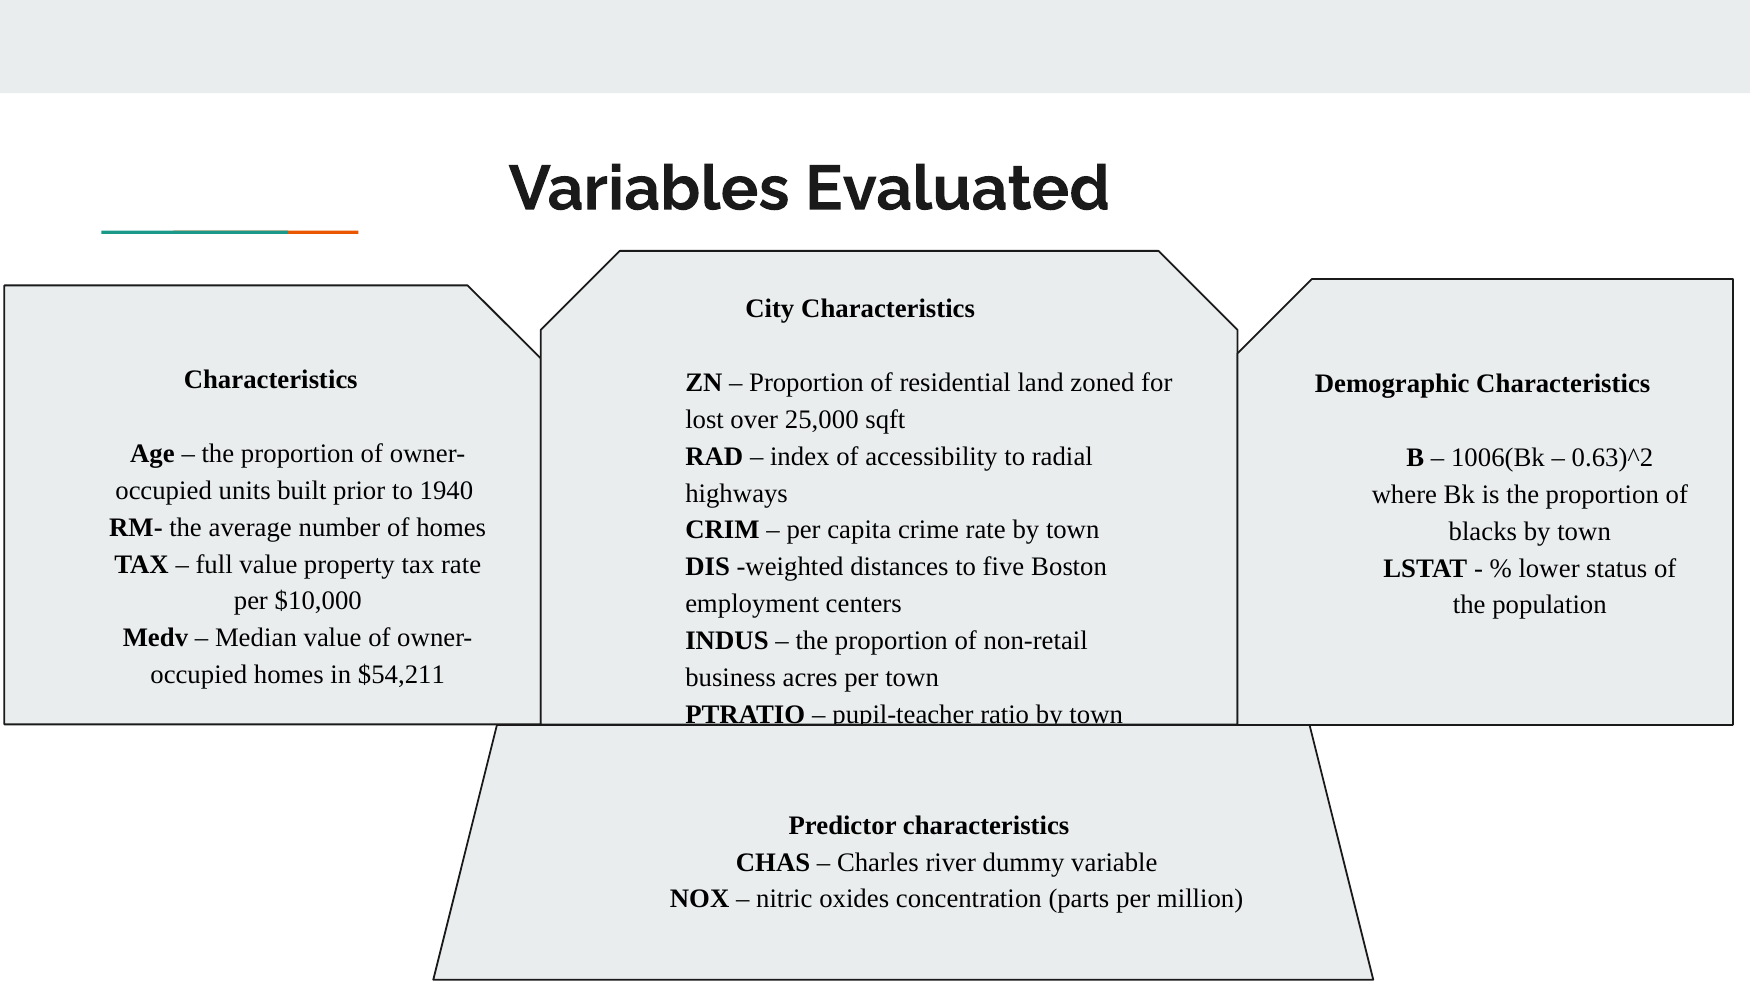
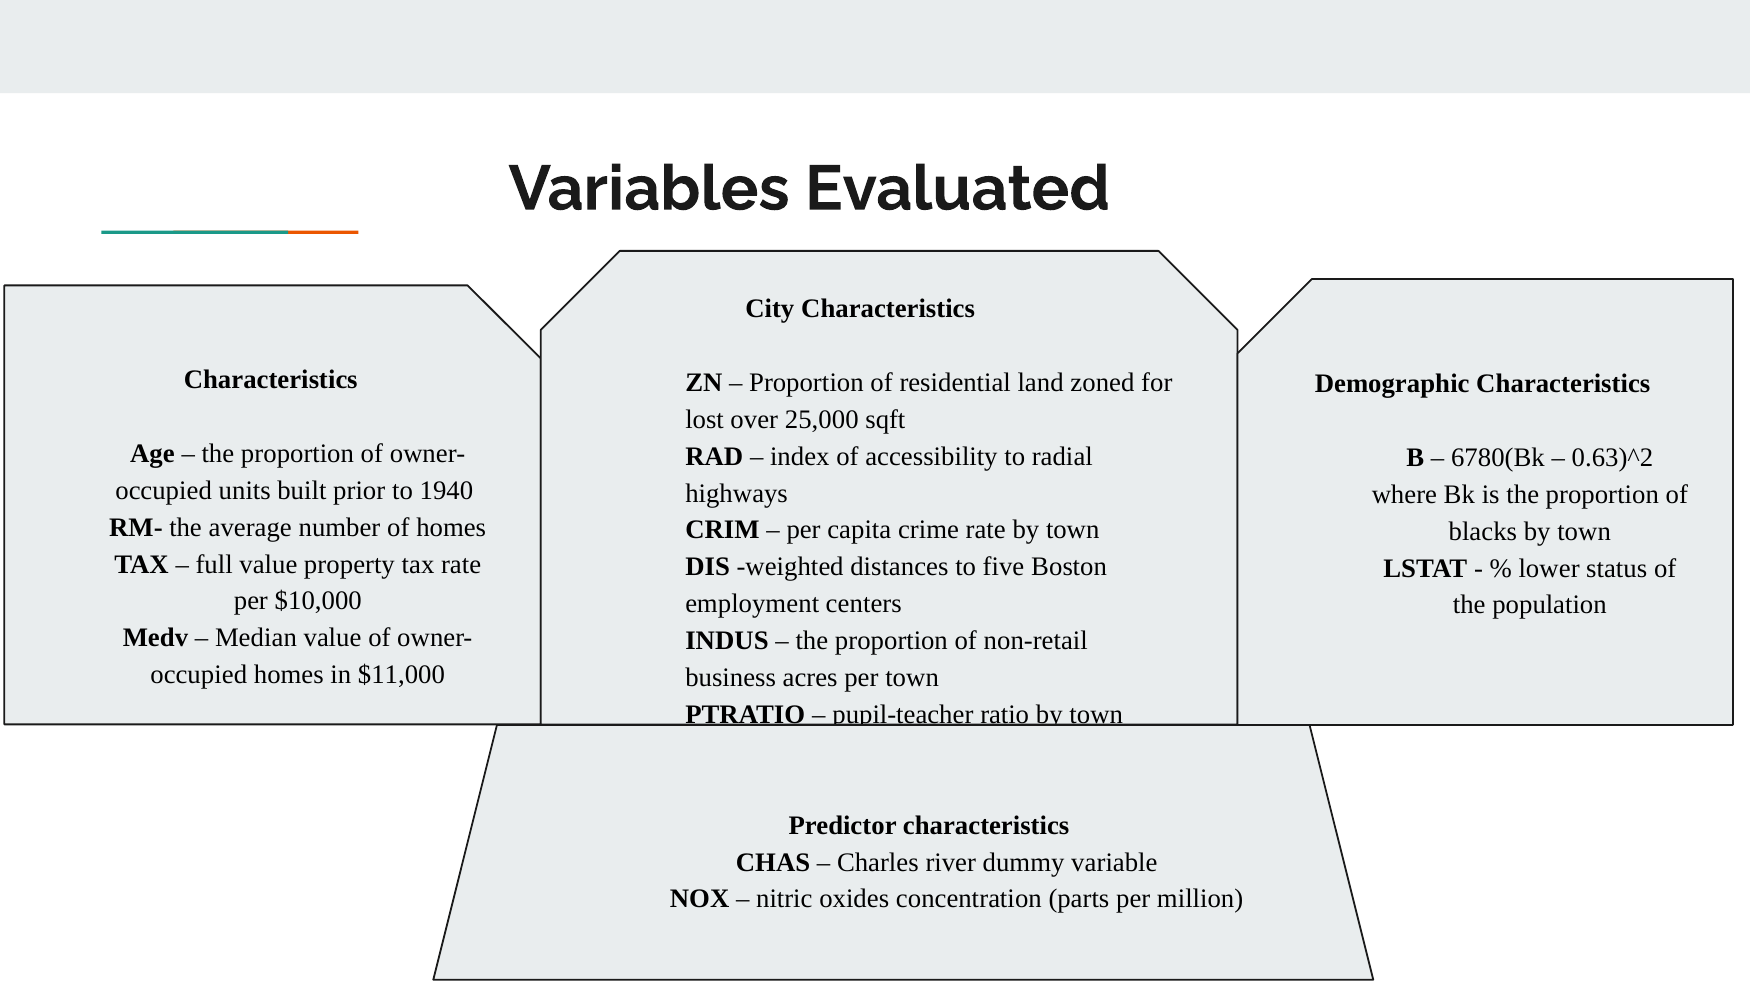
1006(Bk: 1006(Bk -> 6780(Bk
$54,211: $54,211 -> $11,000
